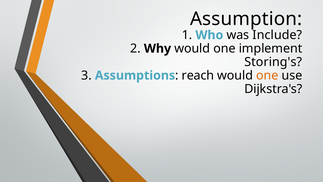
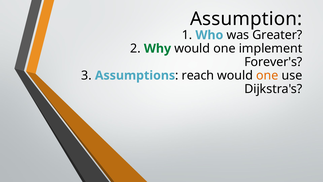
Include: Include -> Greater
Why colour: black -> green
Storing's: Storing's -> Forever's
